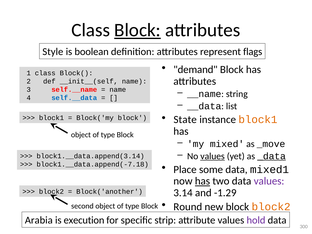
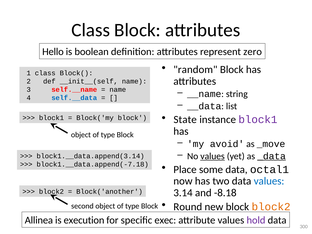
Block at (138, 30) underline: present -> none
Style: Style -> Hello
flags: flags -> zero
demand: demand -> random
block1 at (258, 120) colour: orange -> purple
mixed: mixed -> avoid
mixed1: mixed1 -> octal1
has at (202, 181) underline: present -> none
values at (269, 181) colour: purple -> blue
-1.29: -1.29 -> -8.18
Arabia: Arabia -> Allinea
strip: strip -> exec
